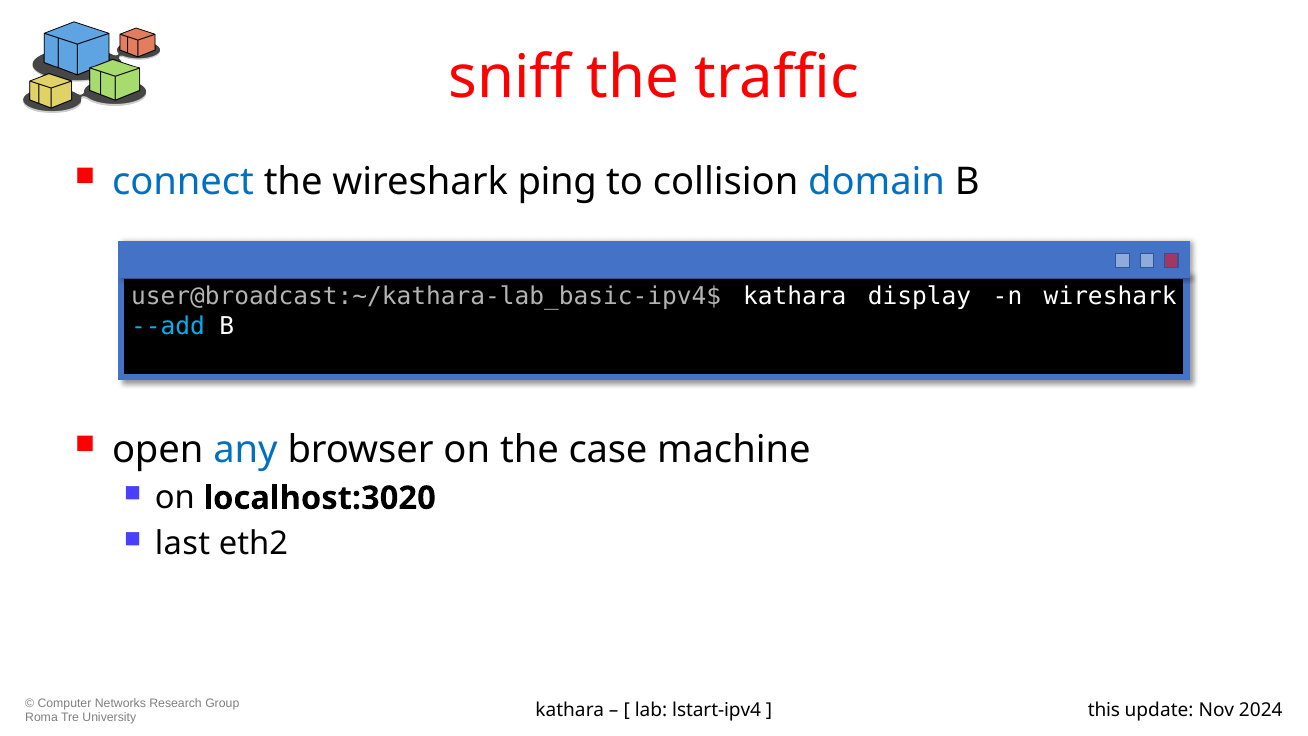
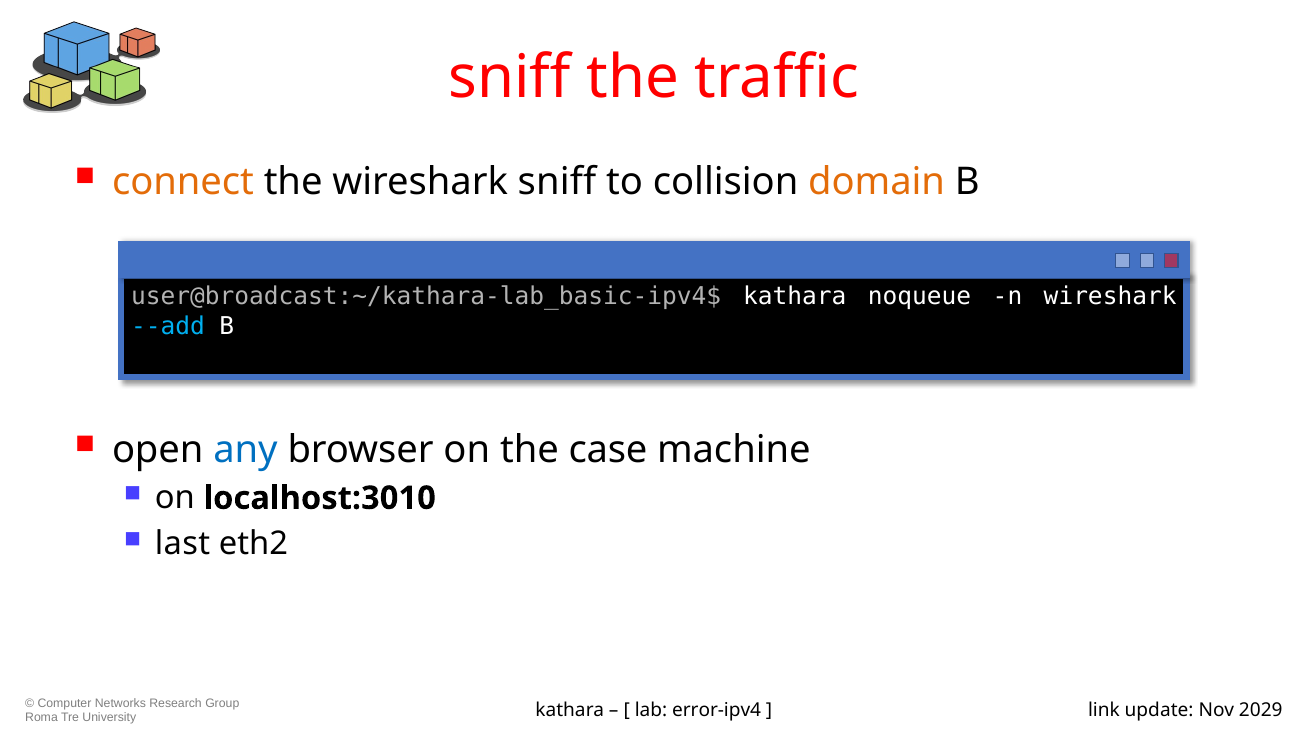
connect colour: blue -> orange
wireshark ping: ping -> sniff
domain colour: blue -> orange
display: display -> noqueue
localhost:3020: localhost:3020 -> localhost:3010
lstart-ipv4: lstart-ipv4 -> error-ipv4
this: this -> link
2024: 2024 -> 2029
